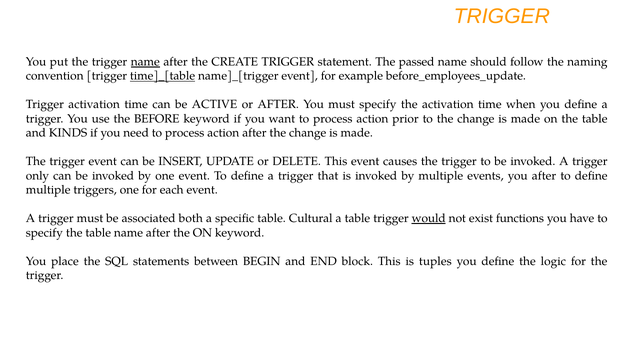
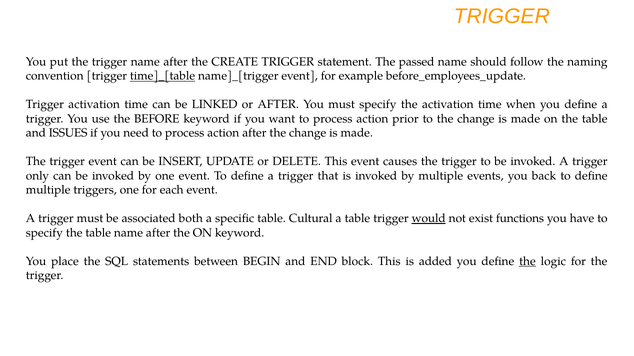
name at (145, 62) underline: present -> none
ACTIVE: ACTIVE -> LINKED
KINDS: KINDS -> ISSUES
you after: after -> back
tuples: tuples -> added
the at (527, 262) underline: none -> present
